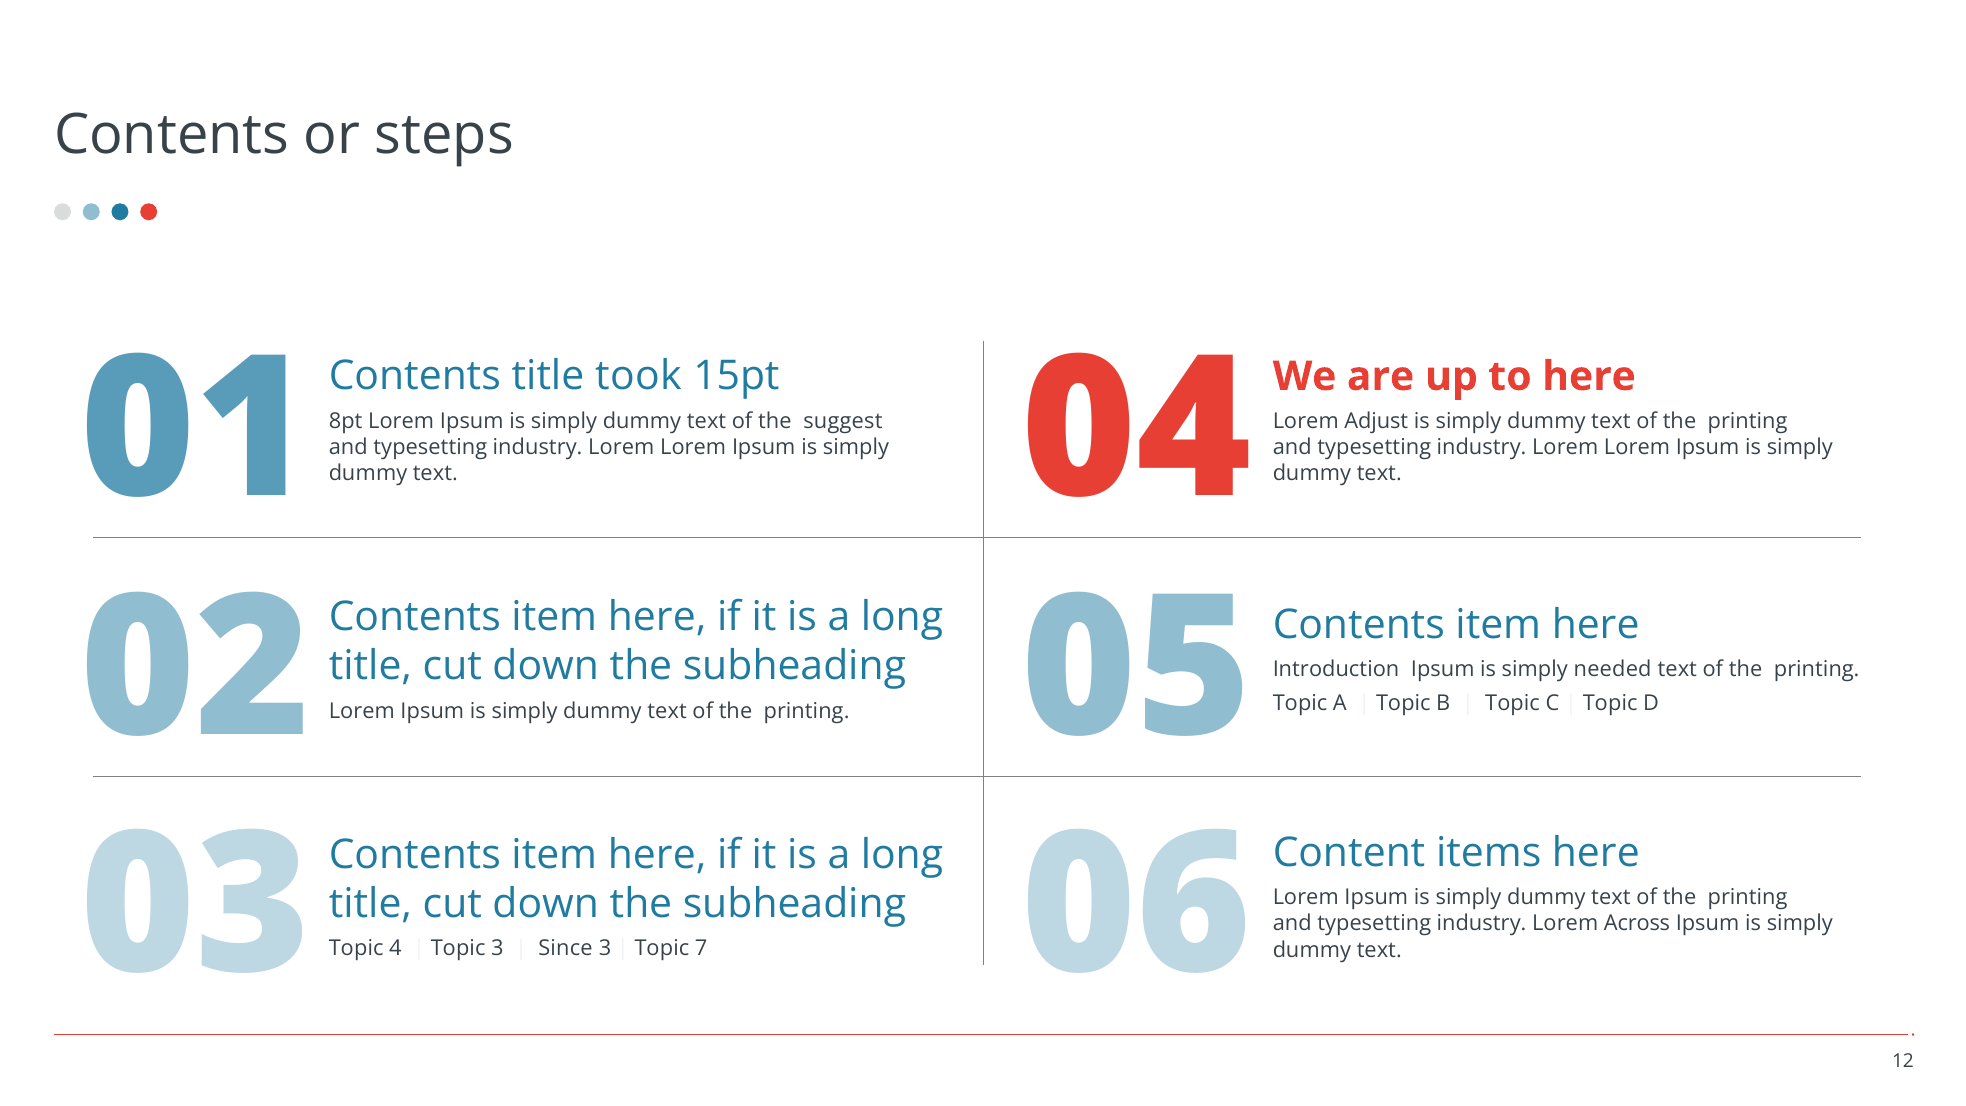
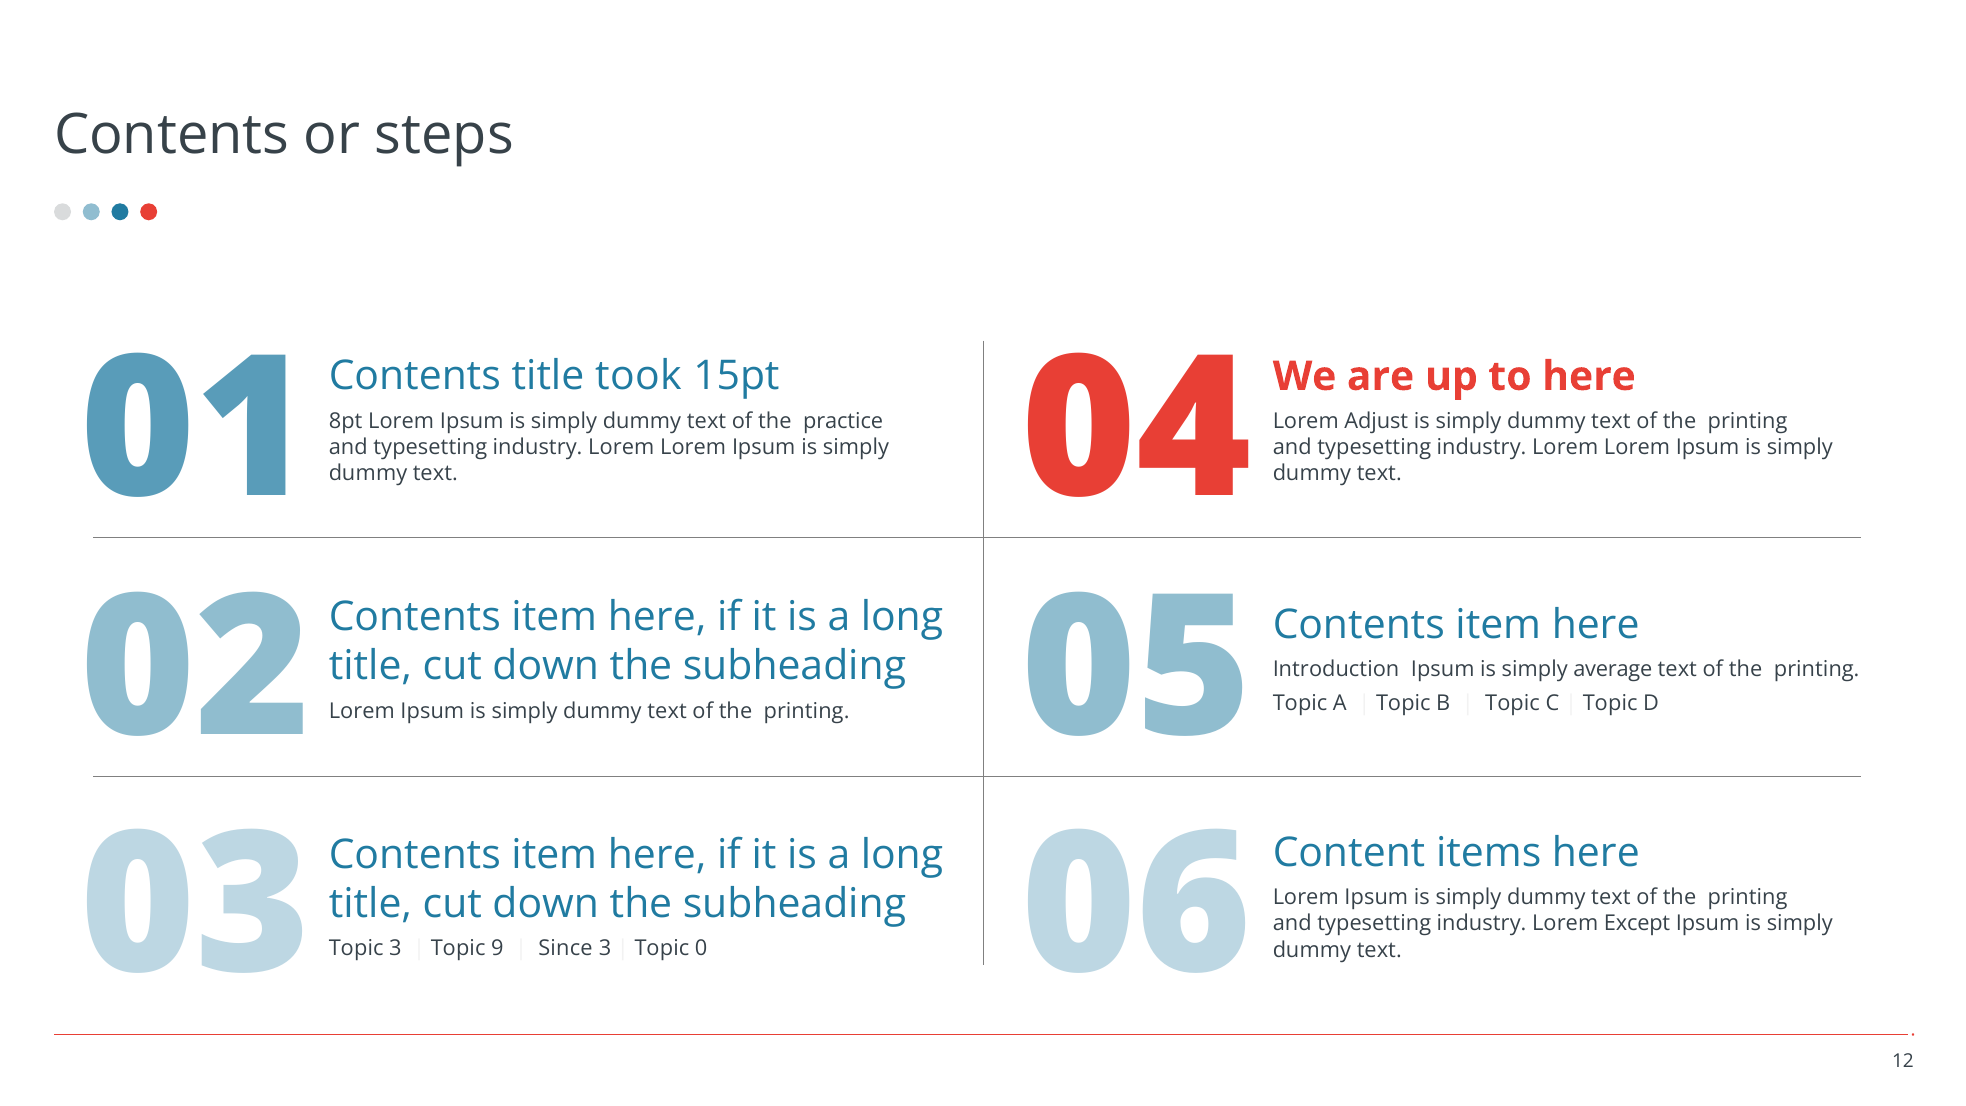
suggest: suggest -> practice
needed: needed -> average
Across: Across -> Except
Topic 4: 4 -> 3
Topic 3: 3 -> 9
7: 7 -> 0
